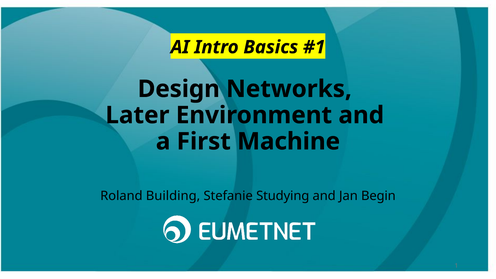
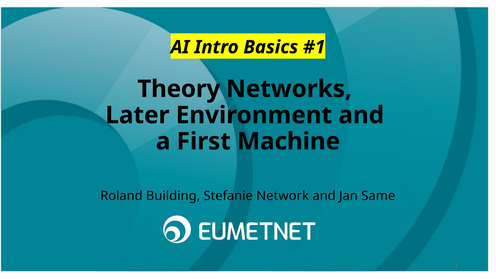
Design: Design -> Theory
Studying: Studying -> Network
Begin: Begin -> Same
